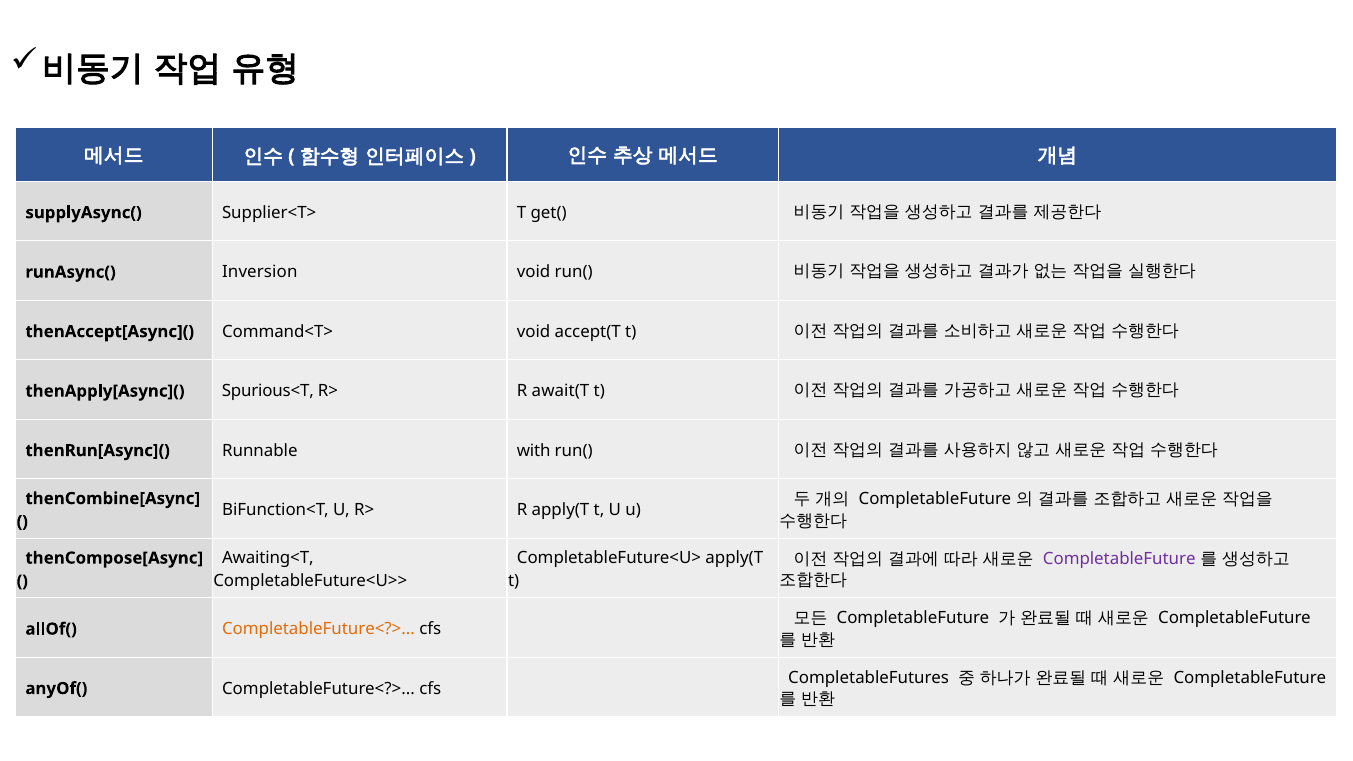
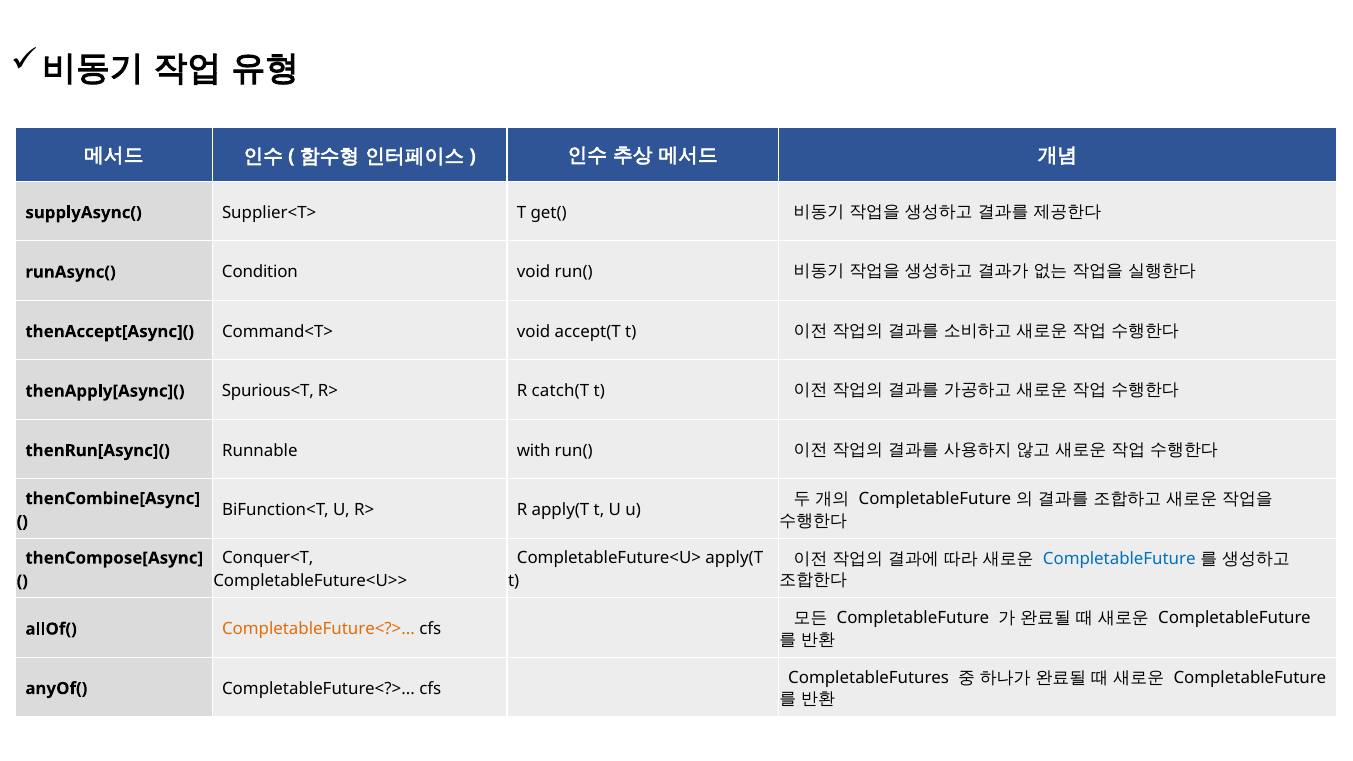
Inversion: Inversion -> Condition
await(T: await(T -> catch(T
CompletableFuture at (1119, 559) colour: purple -> blue
Awaiting<T: Awaiting<T -> Conquer<T
